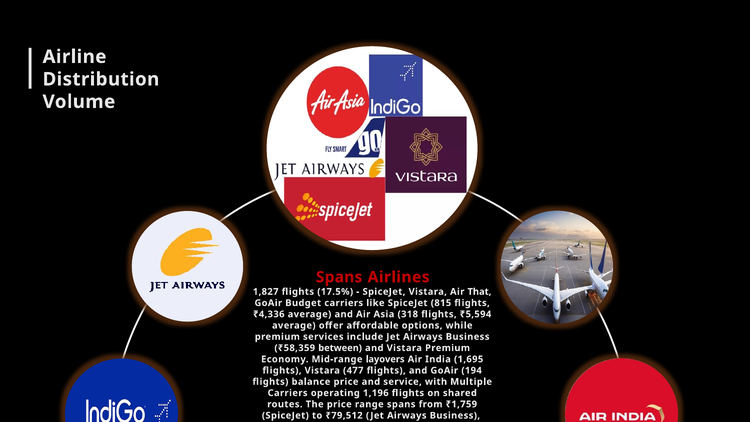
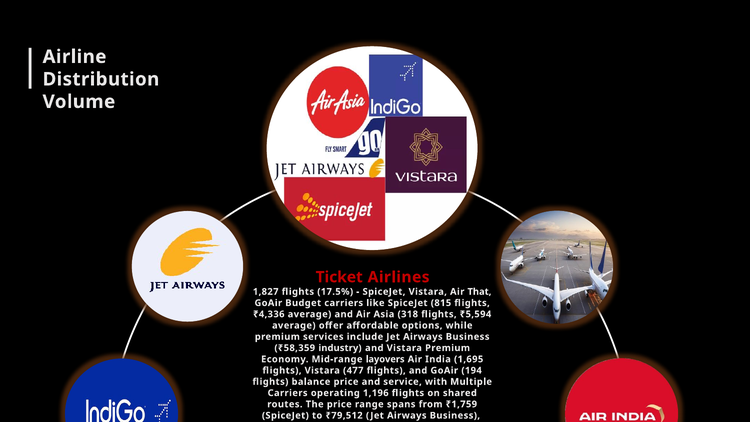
Spans at (339, 277): Spans -> Ticket
between: between -> industry
